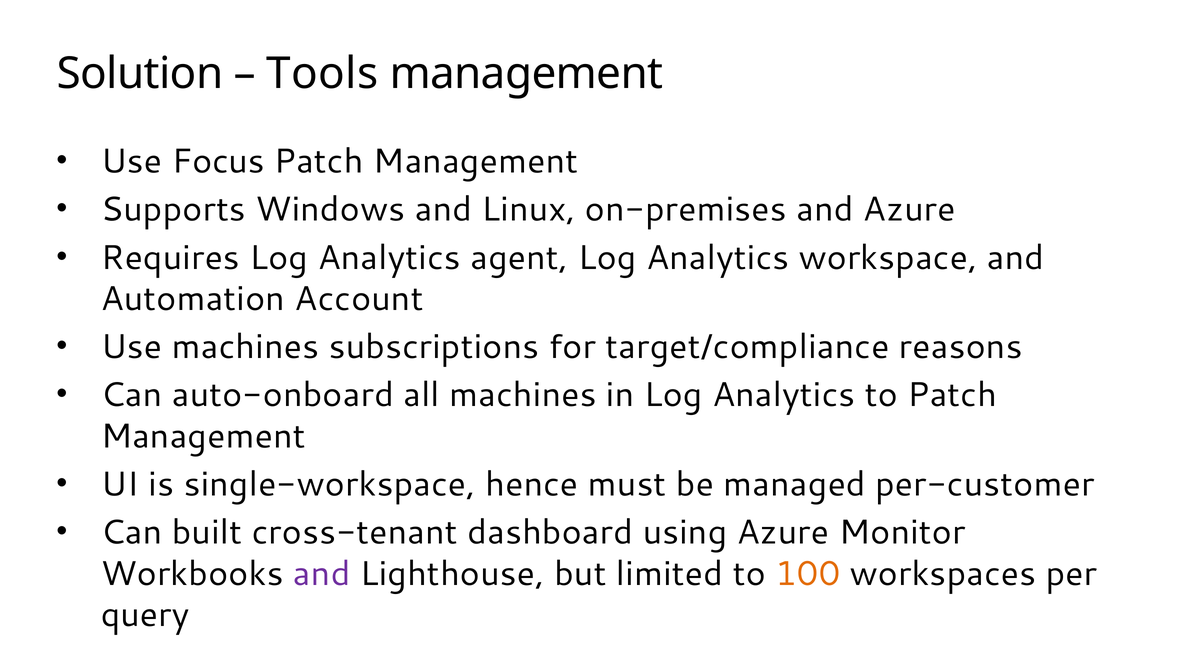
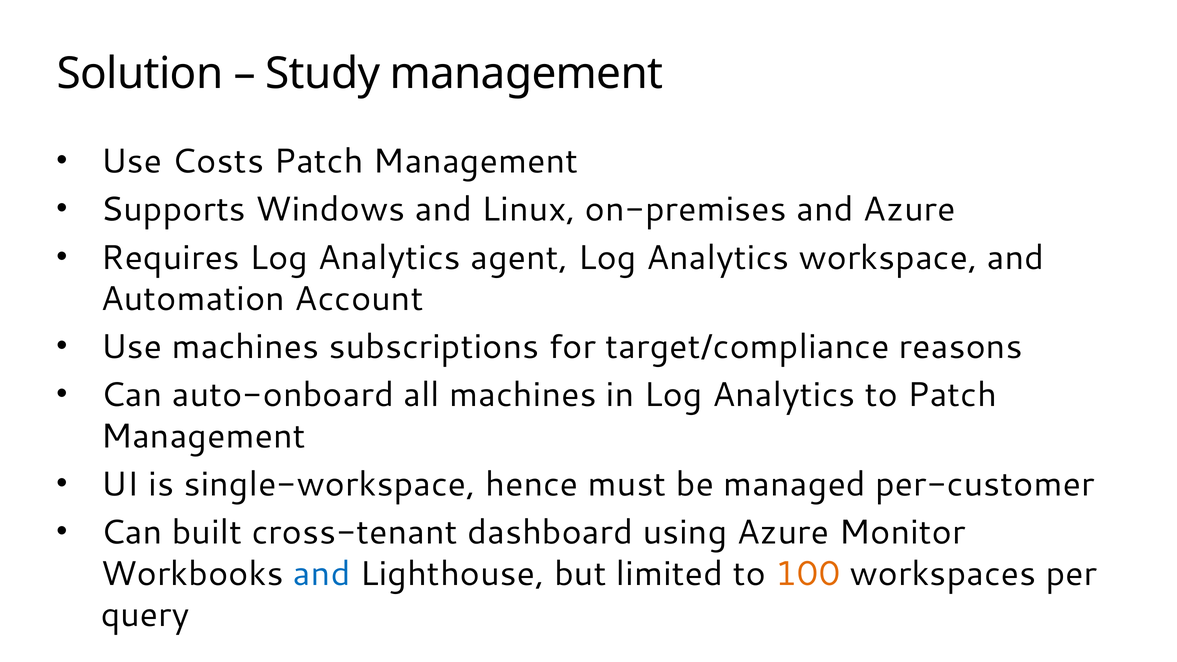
Tools: Tools -> Study
Focus: Focus -> Costs
and at (322, 574) colour: purple -> blue
